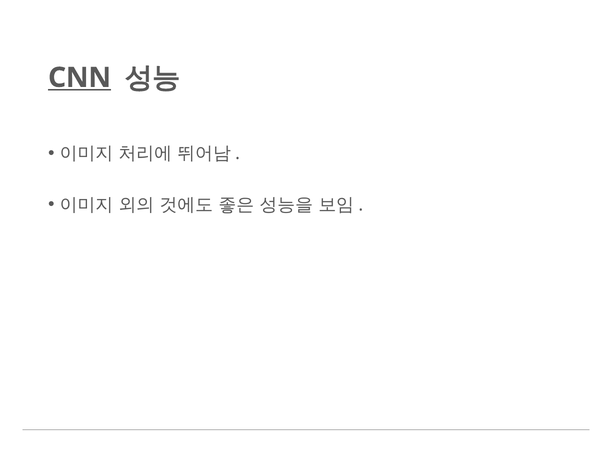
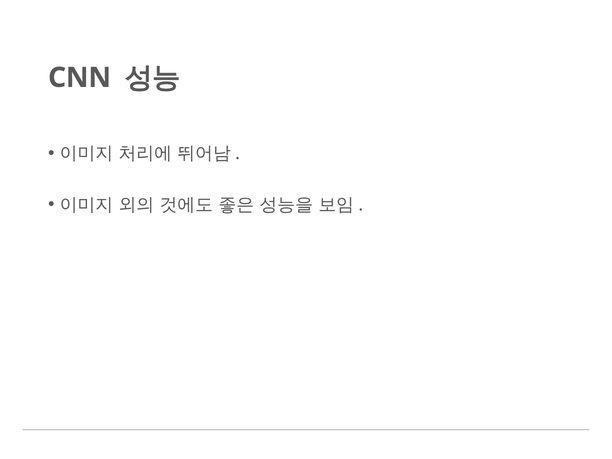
CNN underline: present -> none
